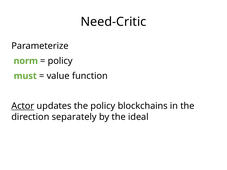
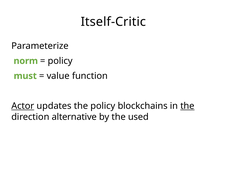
Need-Critic: Need-Critic -> Itself-Critic
the at (187, 106) underline: none -> present
separately: separately -> alternative
ideal: ideal -> used
